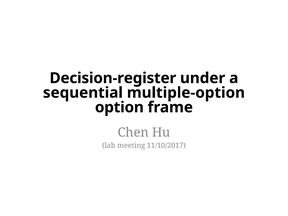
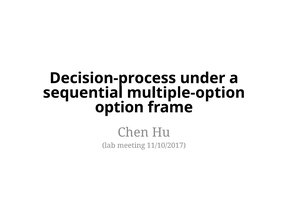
Decision-register: Decision-register -> Decision-process
